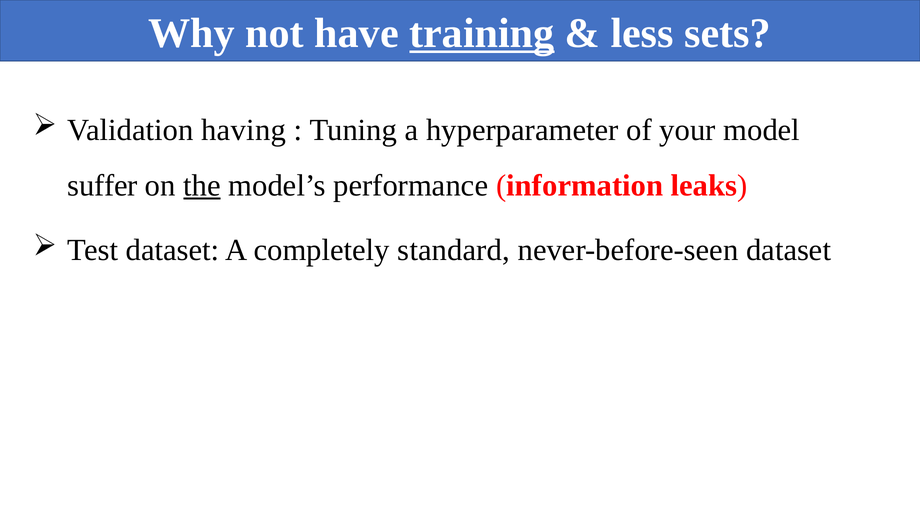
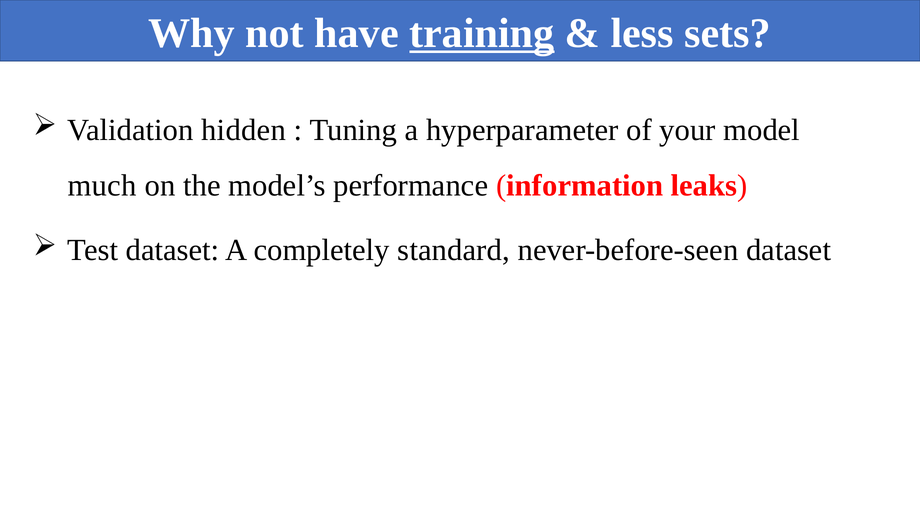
having: having -> hidden
suffer: suffer -> much
the underline: present -> none
